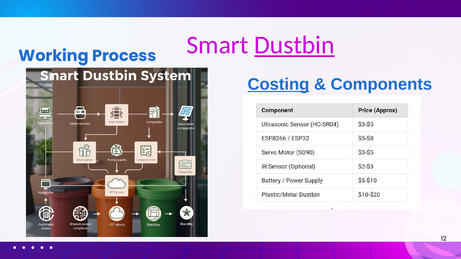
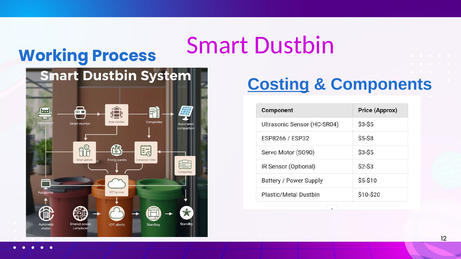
Dustbin underline: present -> none
